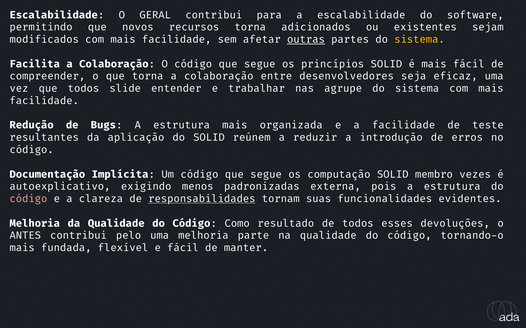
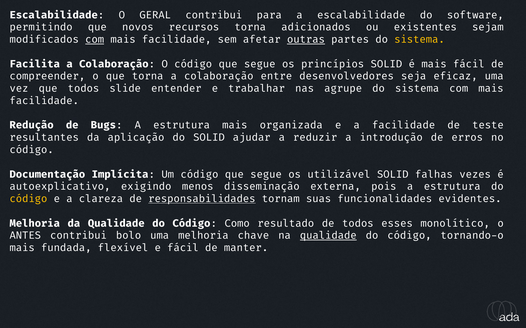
com at (95, 40) underline: none -> present
reúnem: reúnem -> ajudar
computação: computação -> utilizável
membro: membro -> falhas
padronizadas: padronizadas -> disseminação
código at (28, 199) colour: pink -> yellow
devoluções: devoluções -> monolítico
pelo: pelo -> bolo
parte: parte -> chave
qualidade at (328, 236) underline: none -> present
